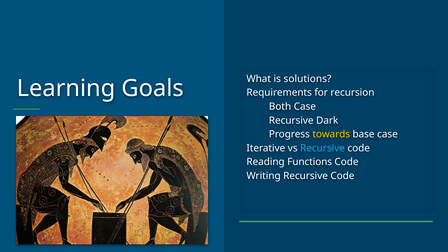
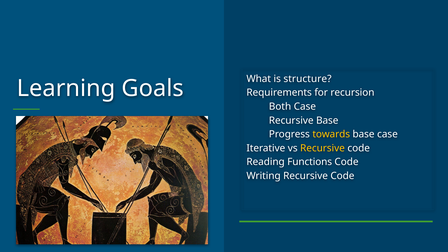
solutions: solutions -> structure
Recursive Dark: Dark -> Base
Recursive at (323, 148) colour: light blue -> yellow
